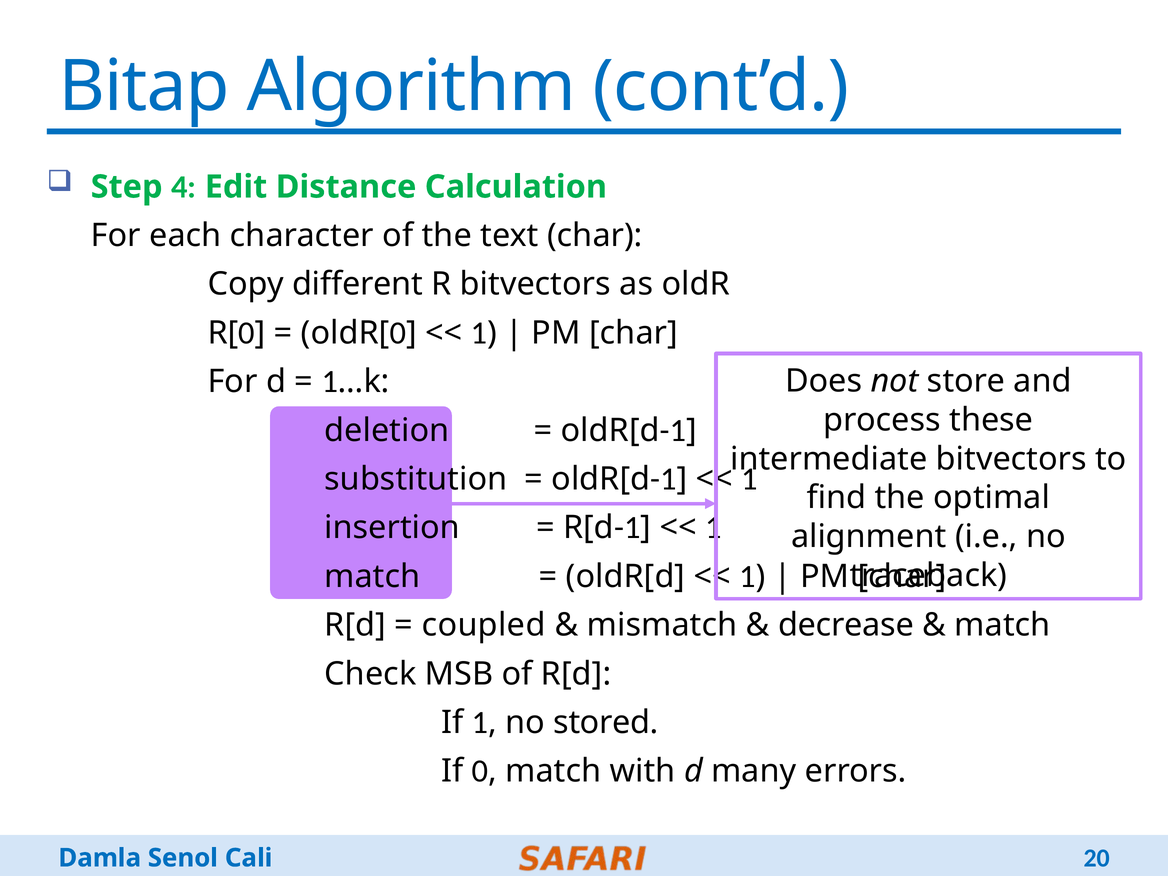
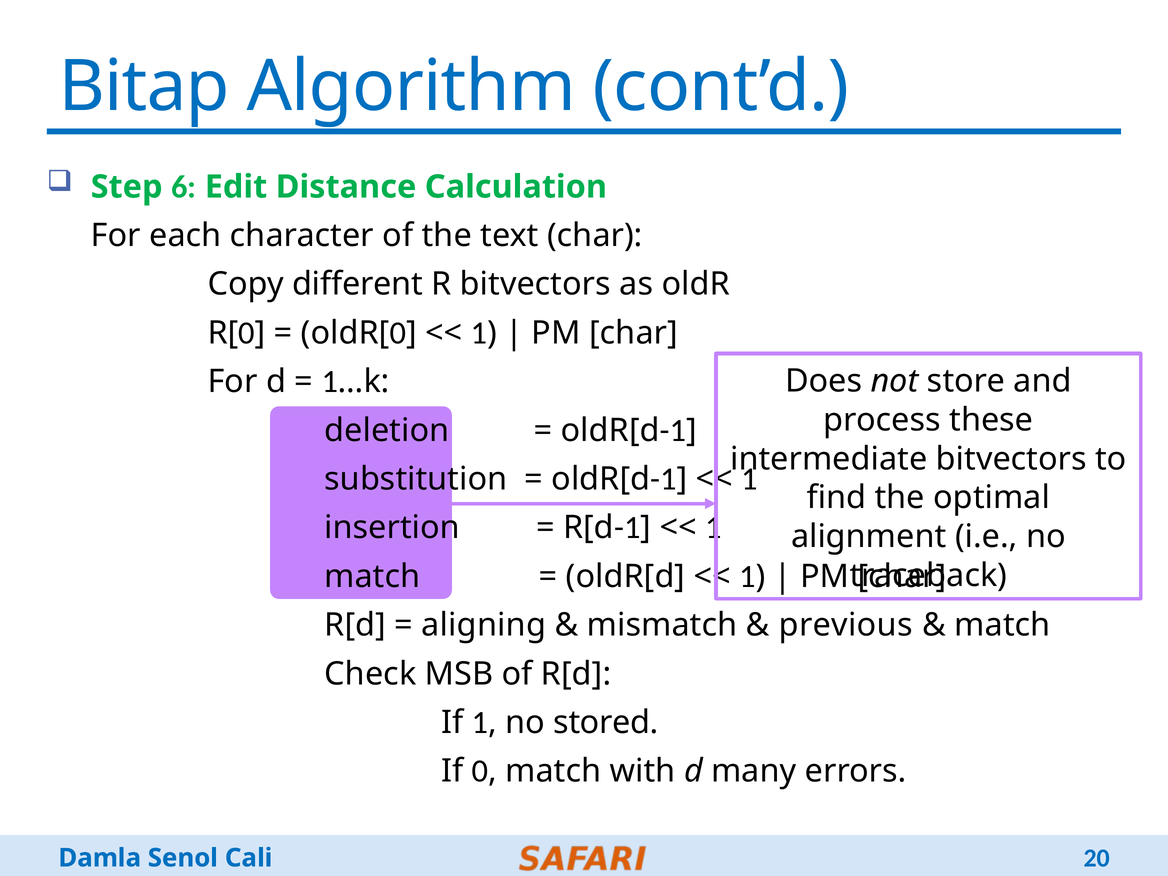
4: 4 -> 6
coupled: coupled -> aligning
decrease: decrease -> previous
